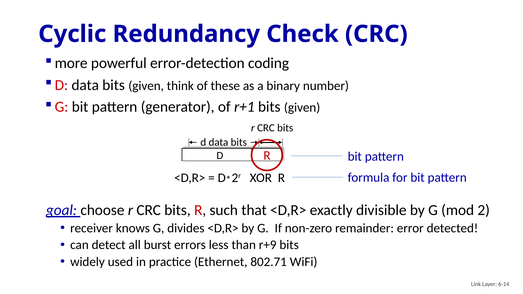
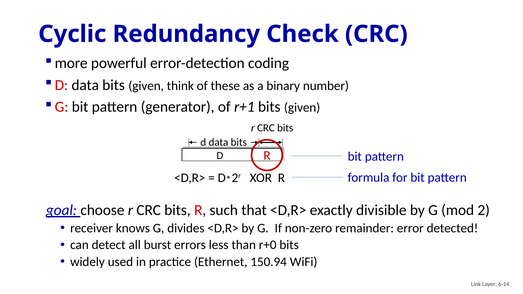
r+9: r+9 -> r+0
802.71: 802.71 -> 150.94
